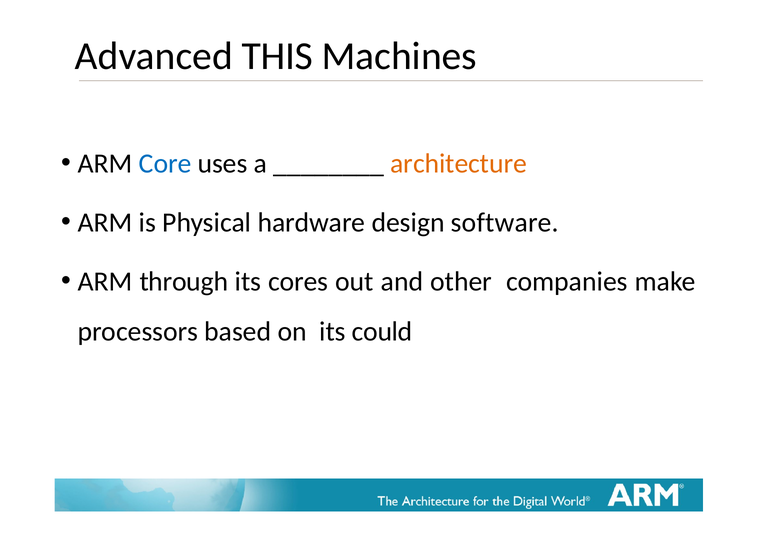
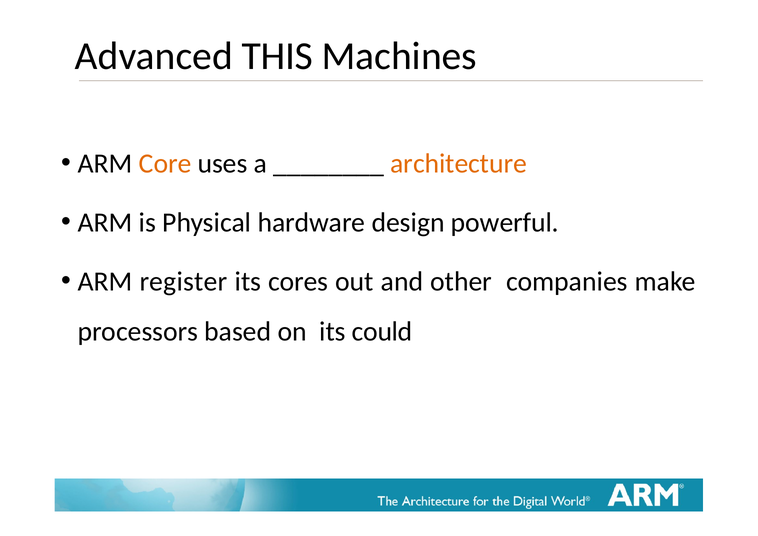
Core colour: blue -> orange
software: software -> powerful
through: through -> register
